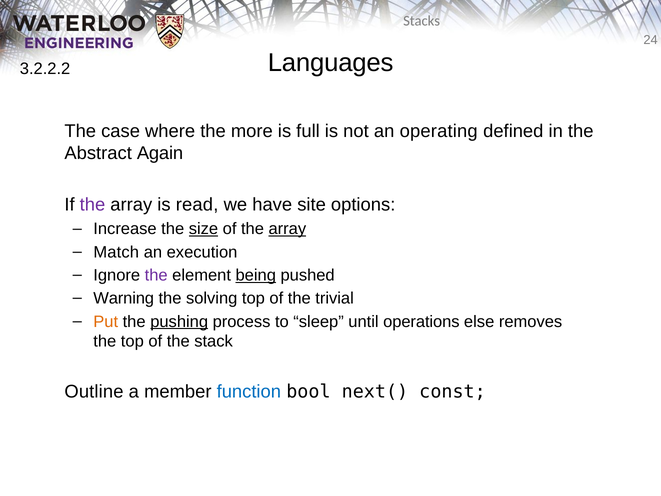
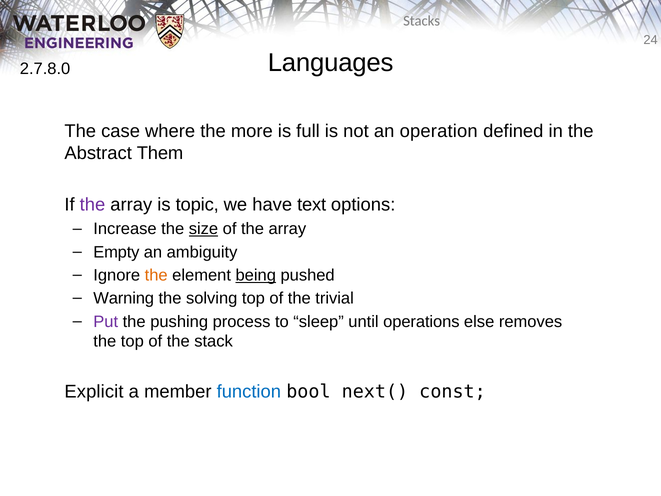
3.2.2.2: 3.2.2.2 -> 2.7.8.0
operating: operating -> operation
Again: Again -> Them
read: read -> topic
site: site -> text
array at (287, 229) underline: present -> none
Match: Match -> Empty
execution: execution -> ambiguity
the at (156, 275) colour: purple -> orange
Put colour: orange -> purple
pushing underline: present -> none
Outline: Outline -> Explicit
